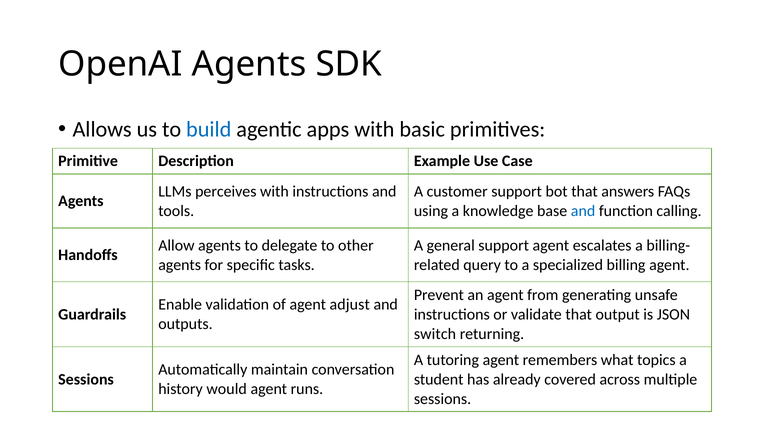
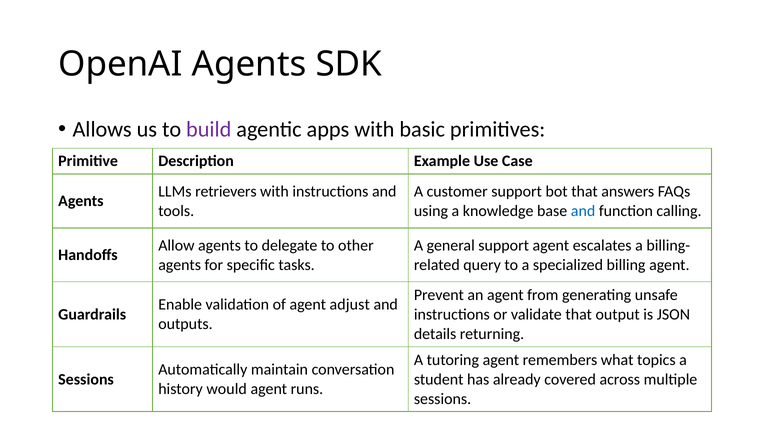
build colour: blue -> purple
perceives: perceives -> retrievers
switch: switch -> details
